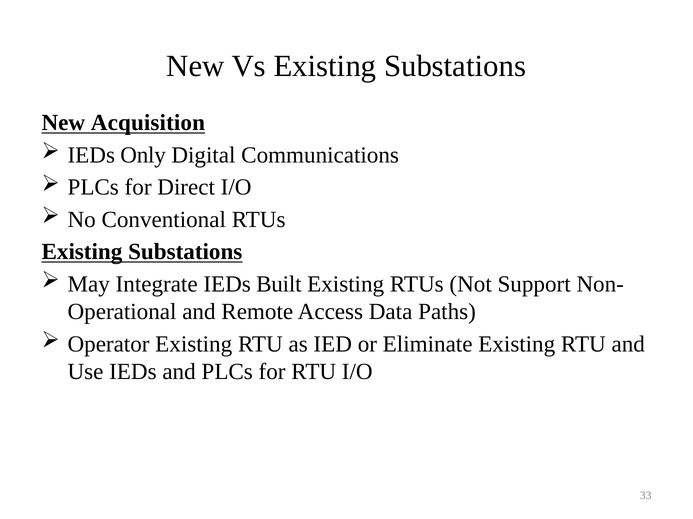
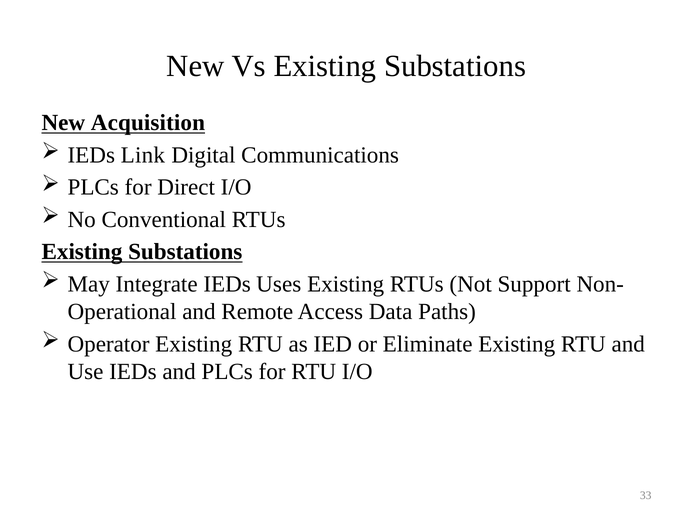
Only: Only -> Link
Built: Built -> Uses
